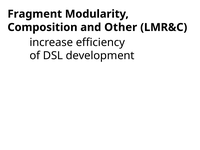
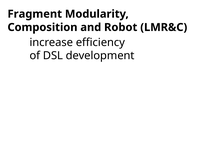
Other: Other -> Robot
